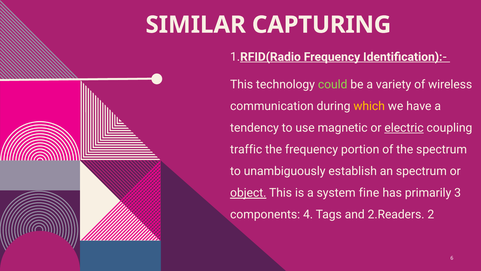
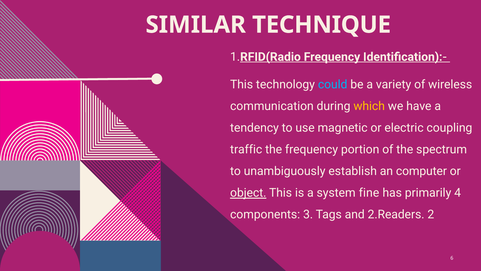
CAPTURING: CAPTURING -> TECHNIQUE
could colour: light green -> light blue
electric underline: present -> none
an spectrum: spectrum -> computer
3: 3 -> 4
4: 4 -> 3
